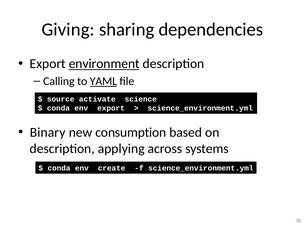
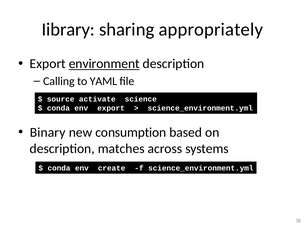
Giving: Giving -> Iibrary
dependencies: dependencies -> appropriately
YAML underline: present -> none
applying: applying -> matches
